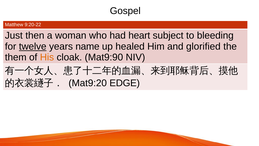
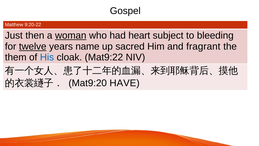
woman underline: none -> present
healed: healed -> sacred
glorified: glorified -> fragrant
His colour: orange -> blue
Mat9:90: Mat9:90 -> Mat9:22
EDGE: EDGE -> HAVE
